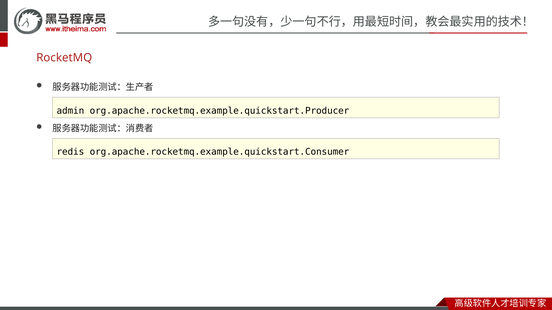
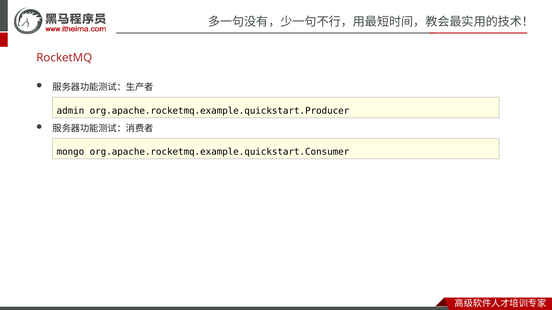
redis: redis -> mongo
